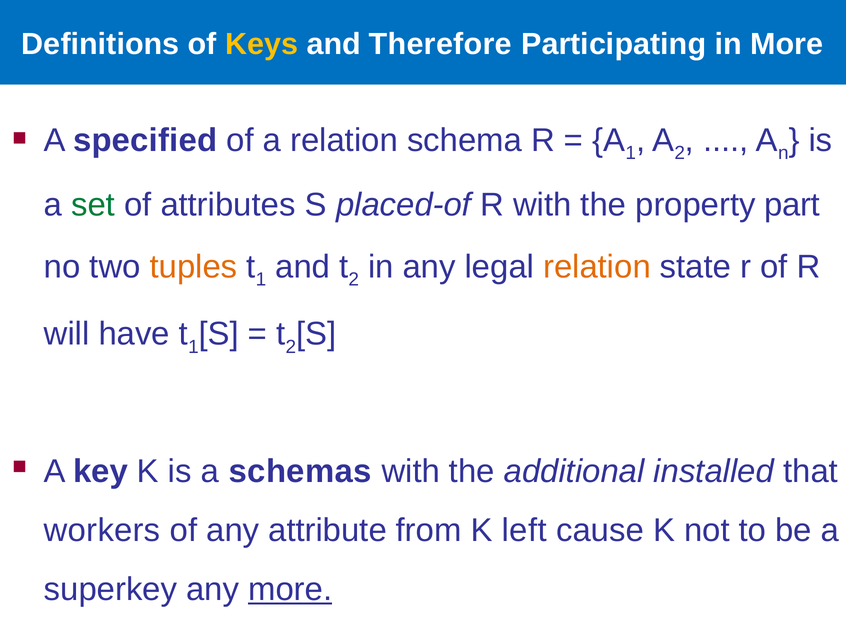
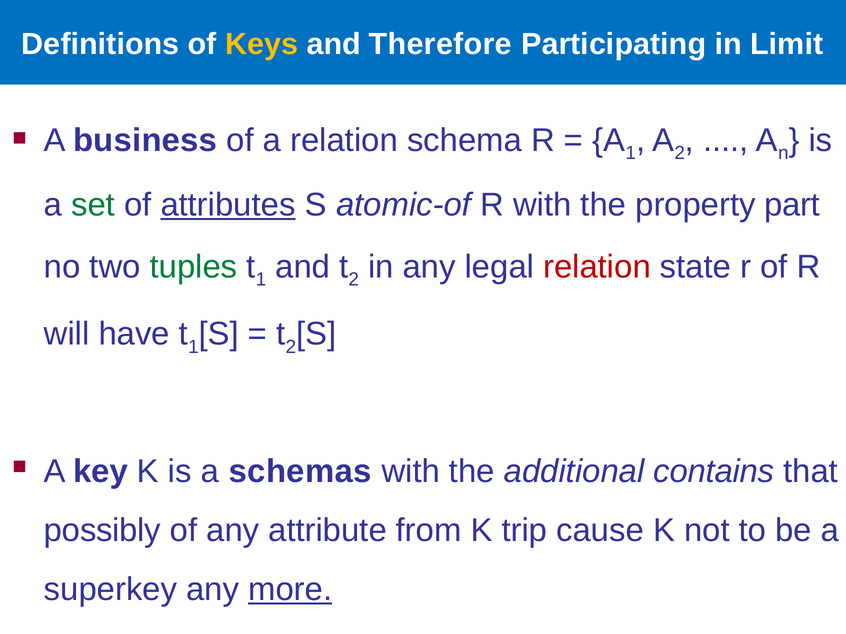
in More: More -> Limit
specified: specified -> business
attributes underline: none -> present
placed-of: placed-of -> atomic-of
tuples colour: orange -> green
relation at (597, 267) colour: orange -> red
installed: installed -> contains
workers: workers -> possibly
left: left -> trip
